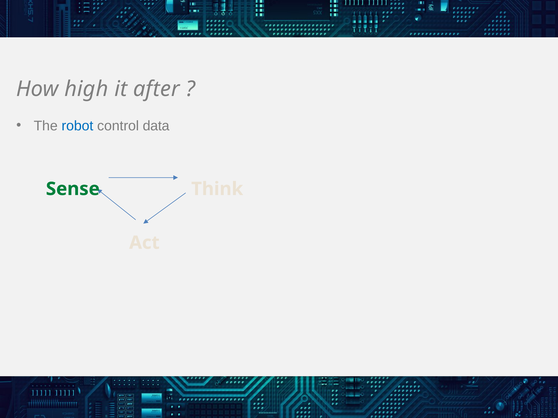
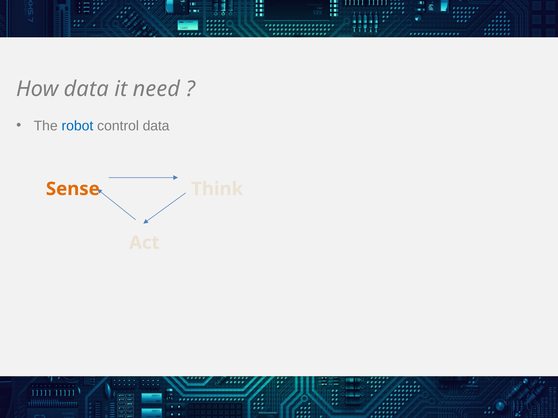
How high: high -> data
after: after -> need
Sense colour: green -> orange
